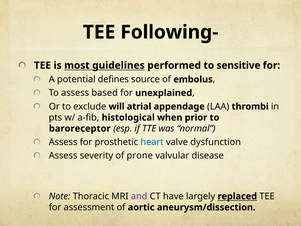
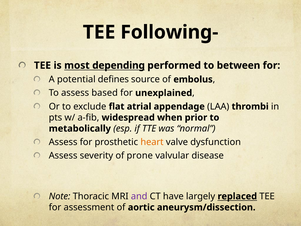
guidelines: guidelines -> depending
sensitive: sensitive -> between
will: will -> flat
histological: histological -> widespread
baroreceptor: baroreceptor -> metabolically
heart colour: blue -> orange
